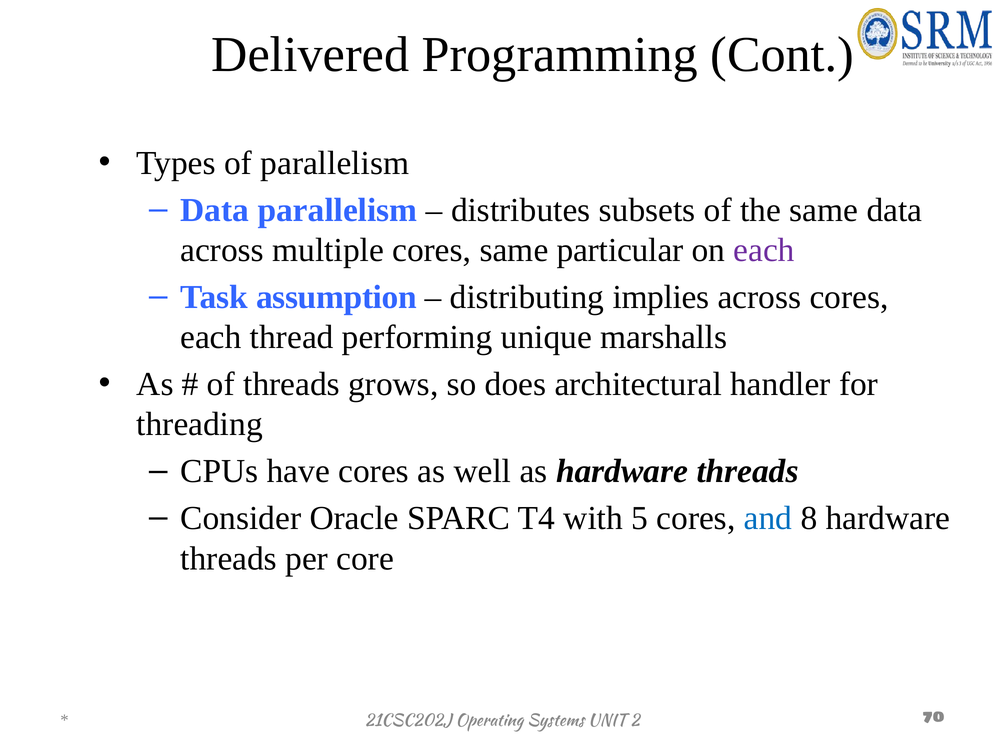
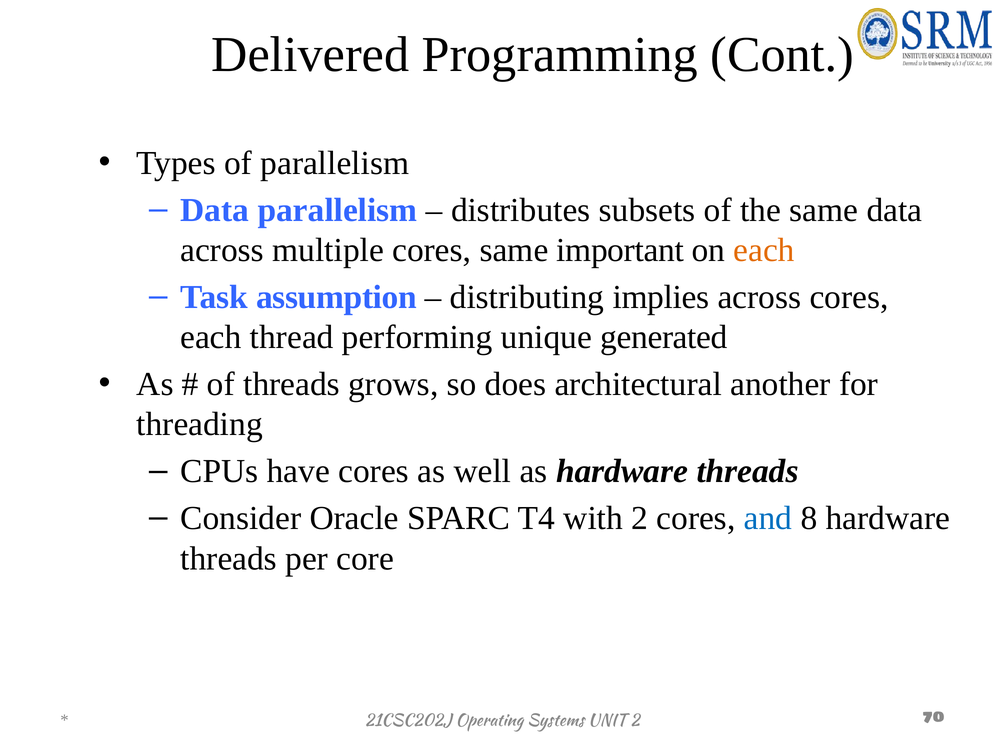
particular: particular -> important
each at (764, 250) colour: purple -> orange
marshalls: marshalls -> generated
handler: handler -> another
with 5: 5 -> 2
